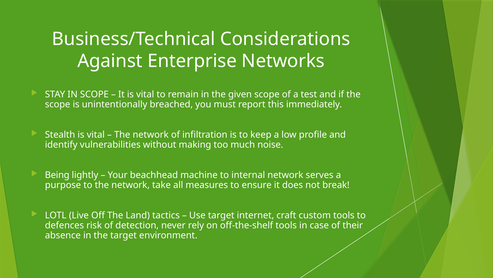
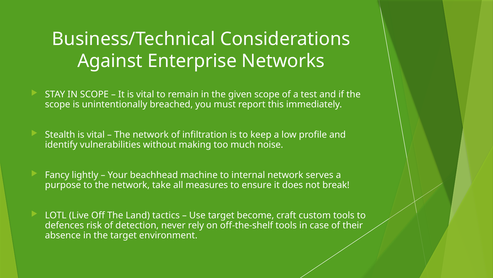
Being: Being -> Fancy
internet: internet -> become
